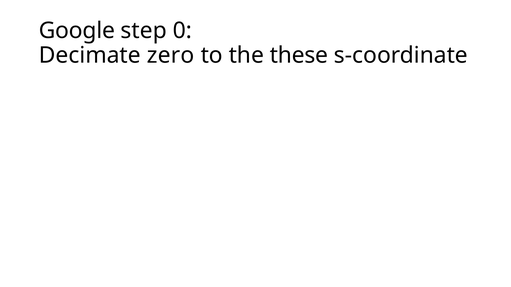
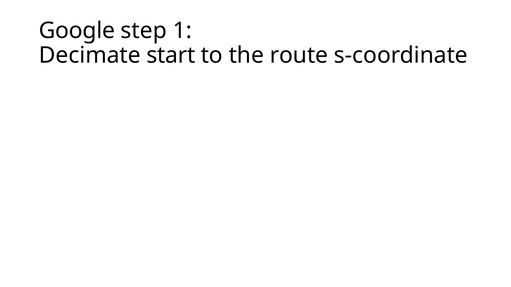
0: 0 -> 1
zero: zero -> start
these: these -> route
